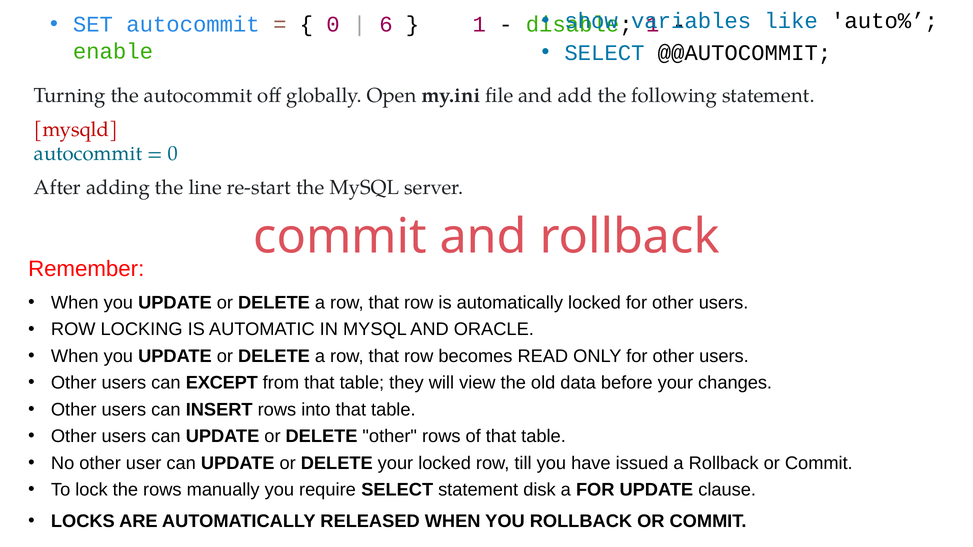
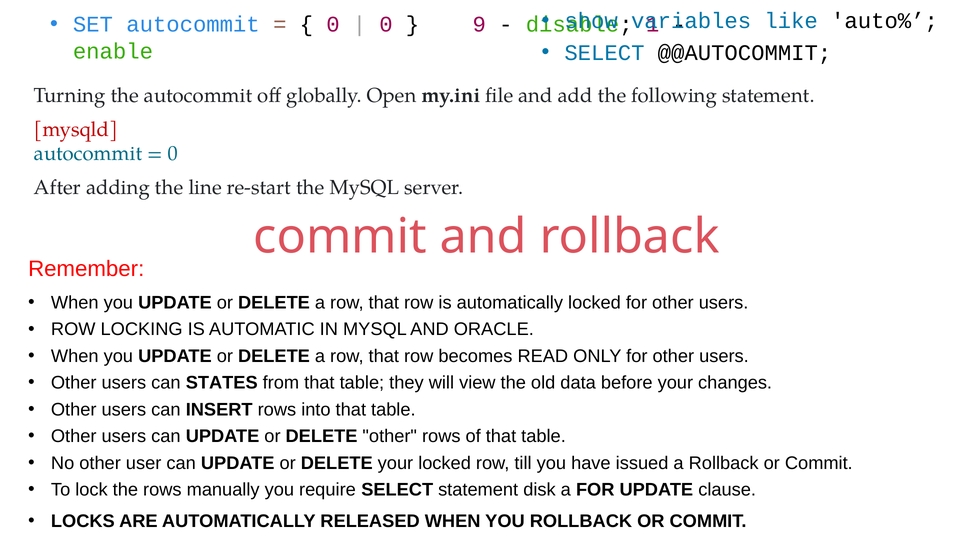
6 at (386, 25): 6 -> 0
1 at (479, 25): 1 -> 9
EXCEPT: EXCEPT -> STATES
